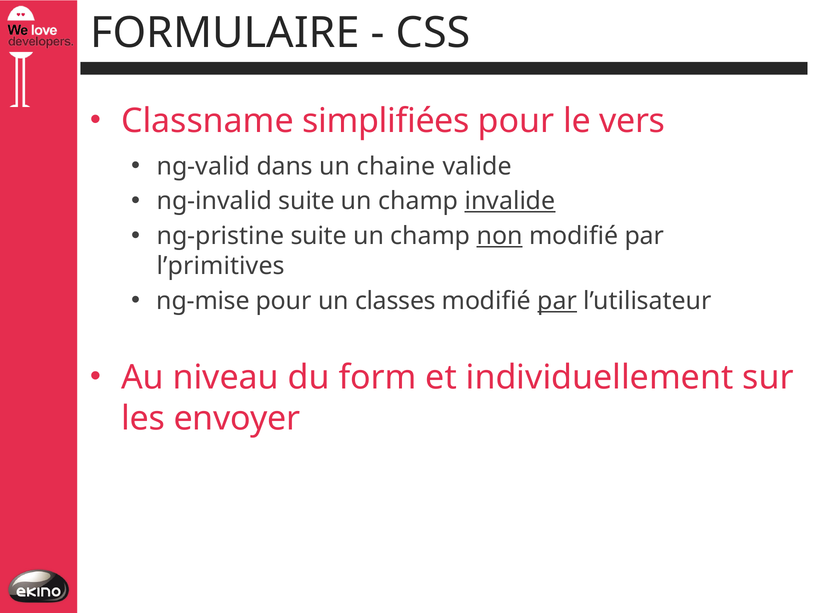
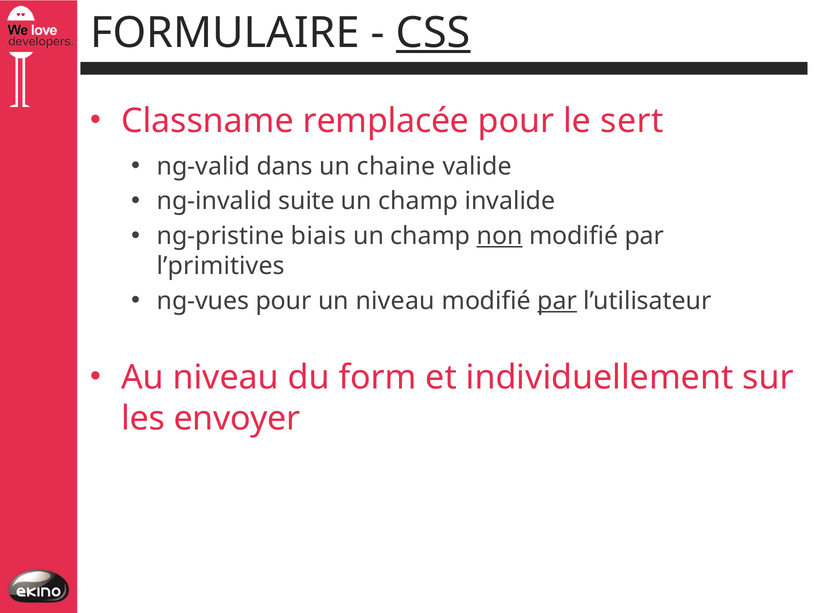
CSS underline: none -> present
simplifiées: simplifiées -> remplacée
vers: vers -> sert
invalide underline: present -> none
ng-pristine suite: suite -> biais
ng-mise: ng-mise -> ng-vues
un classes: classes -> niveau
